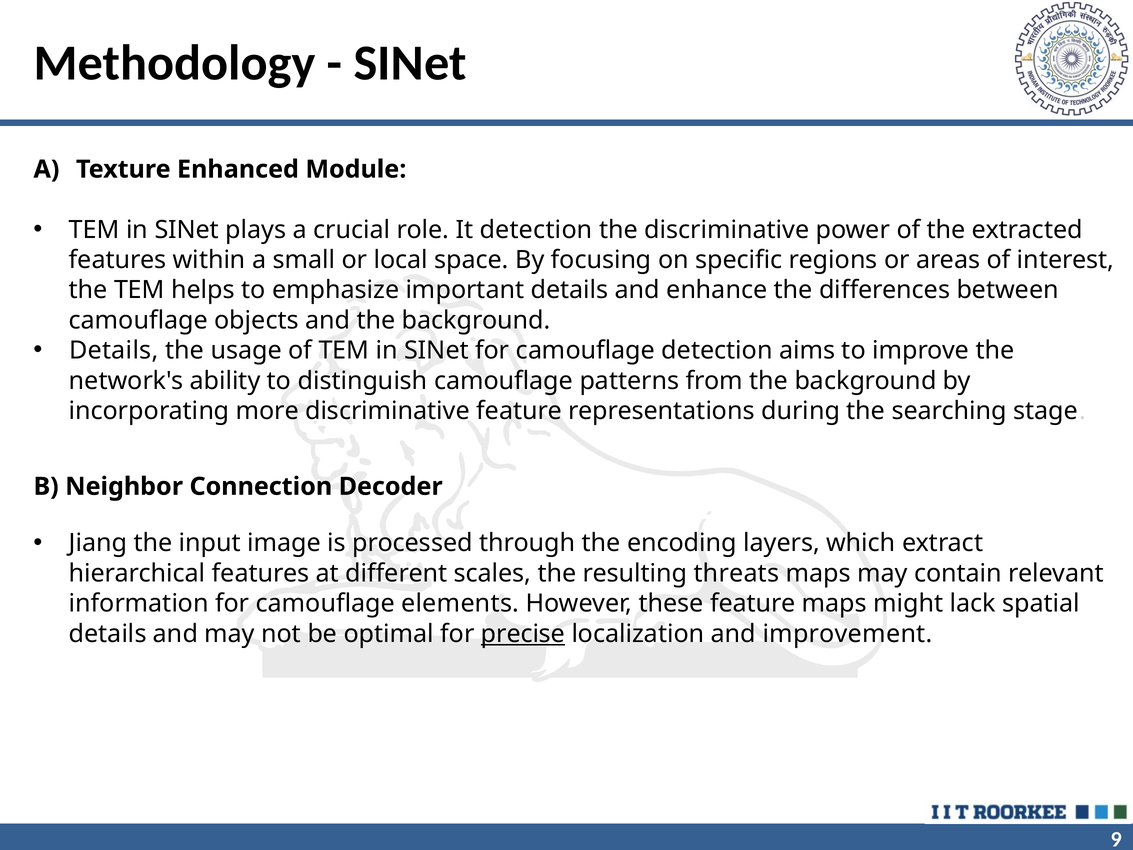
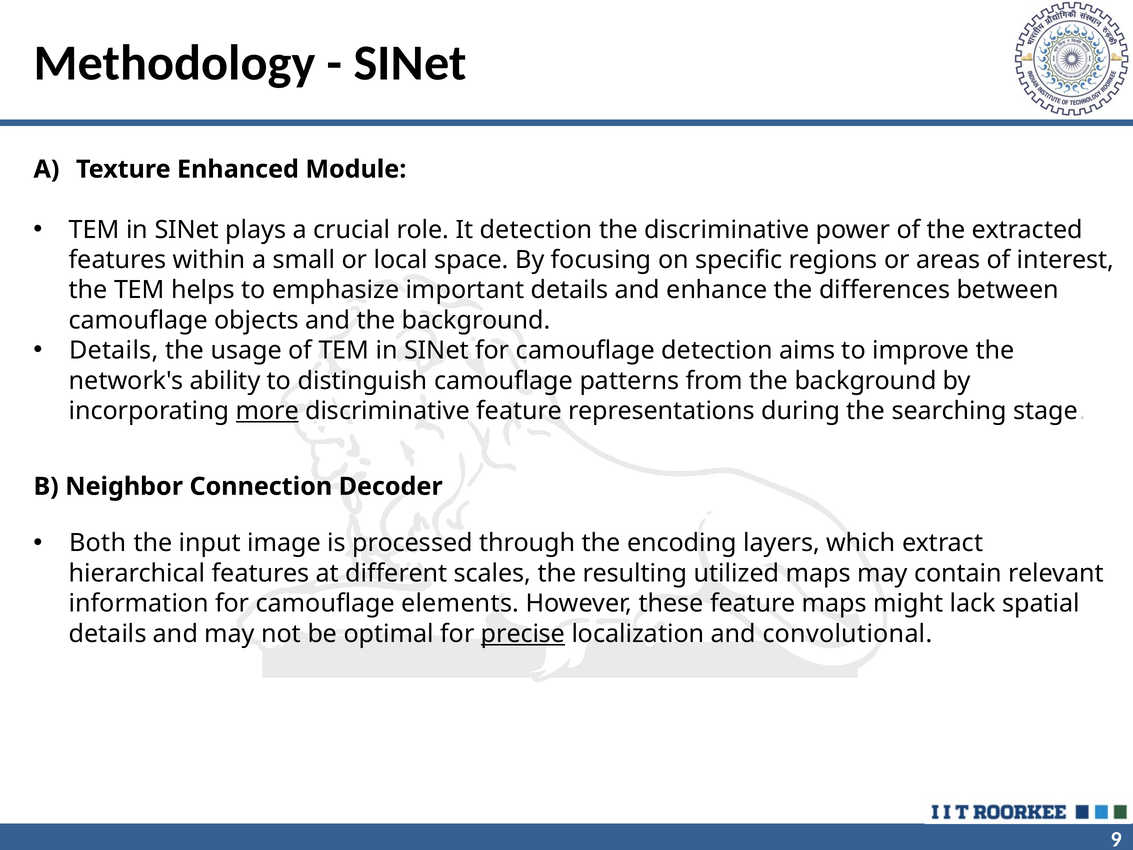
more underline: none -> present
Jiang: Jiang -> Both
threats: threats -> utilized
improvement: improvement -> convolutional
